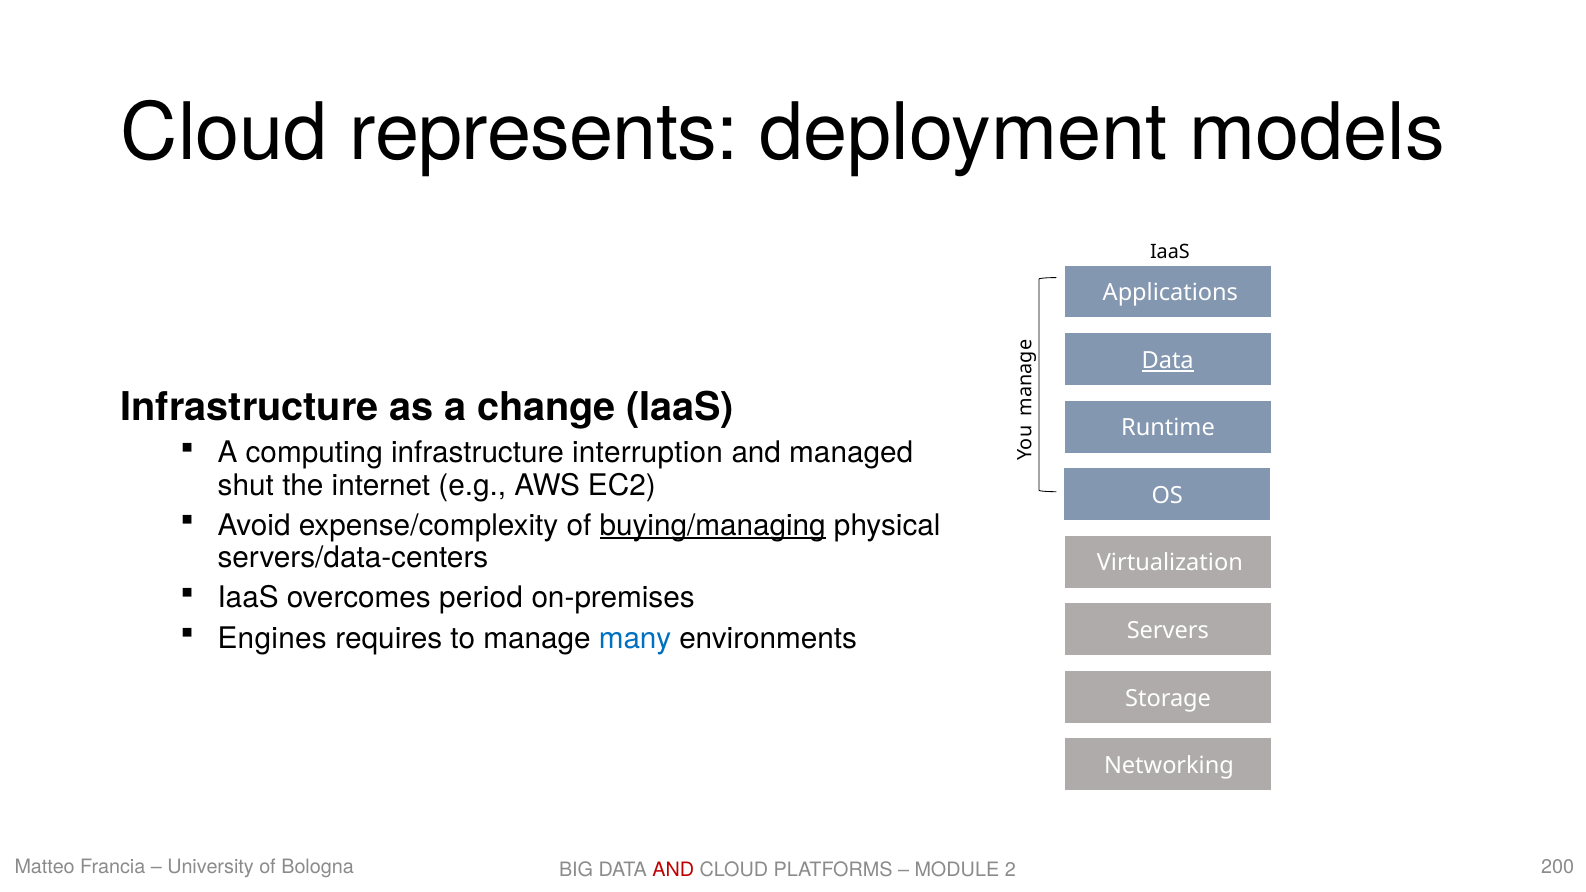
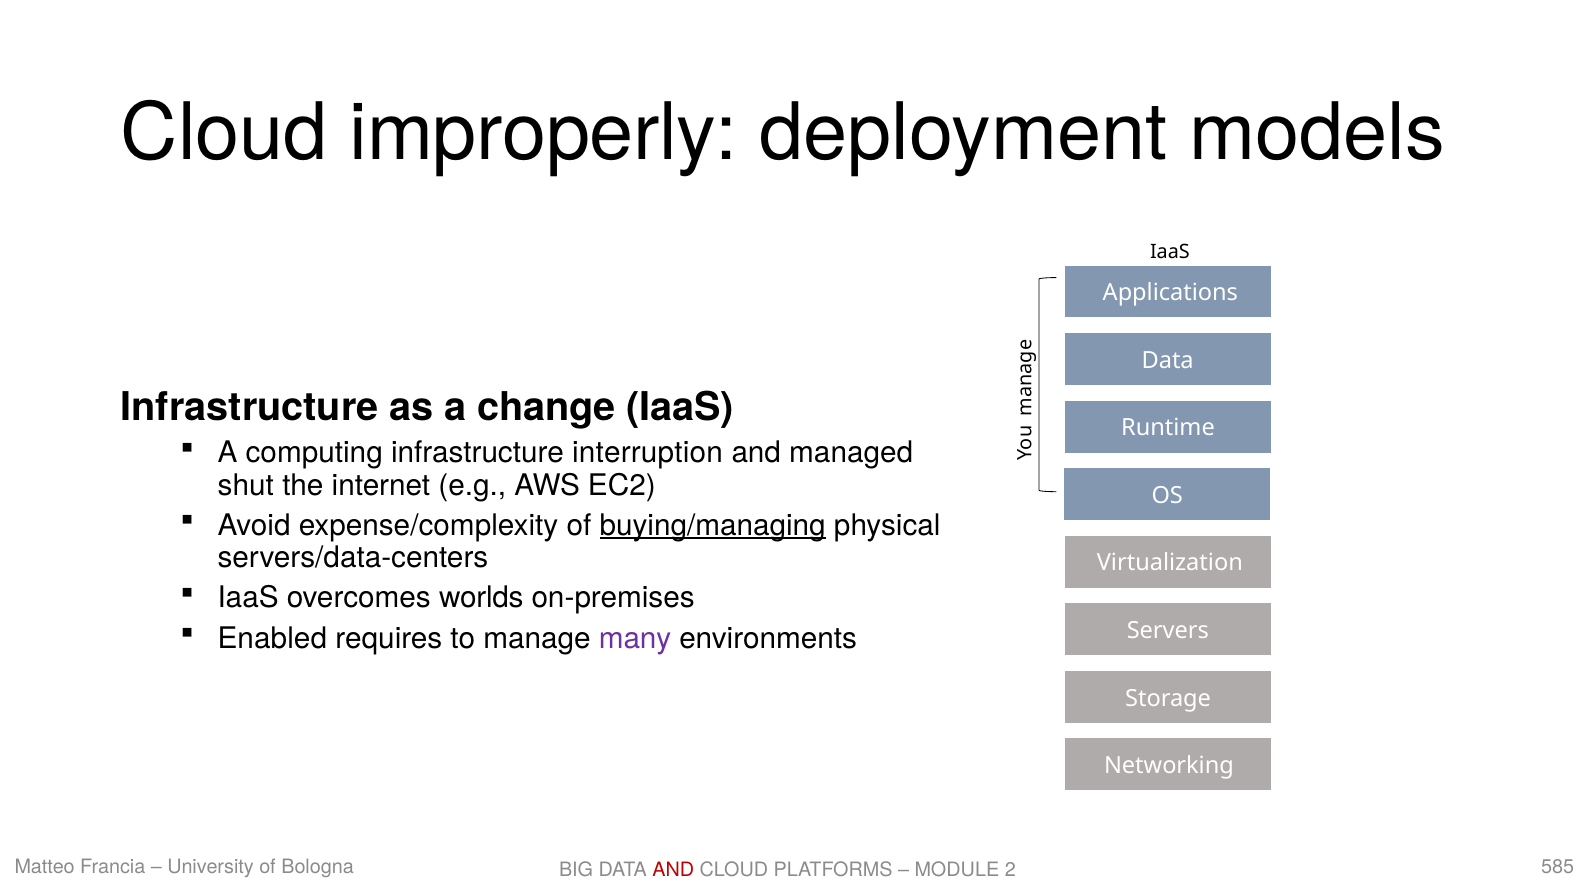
represents: represents -> improperly
Data at (1168, 361) underline: present -> none
period: period -> worlds
Engines: Engines -> Enabled
many colour: blue -> purple
200: 200 -> 585
